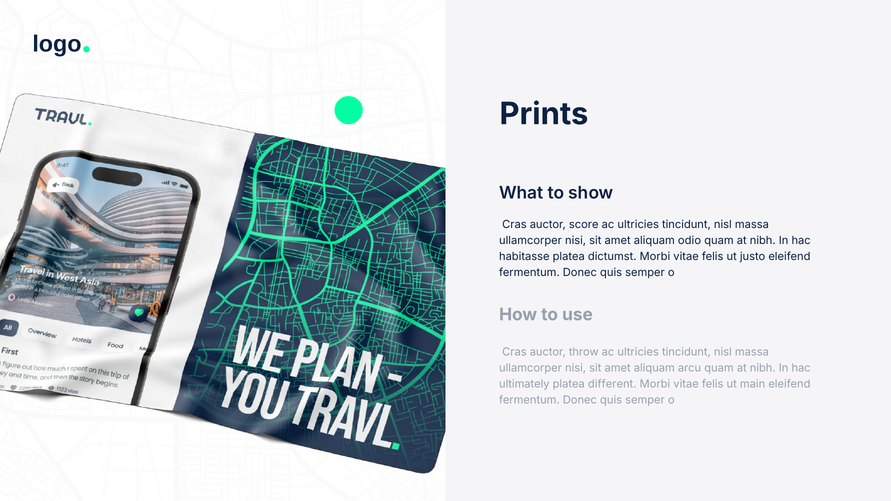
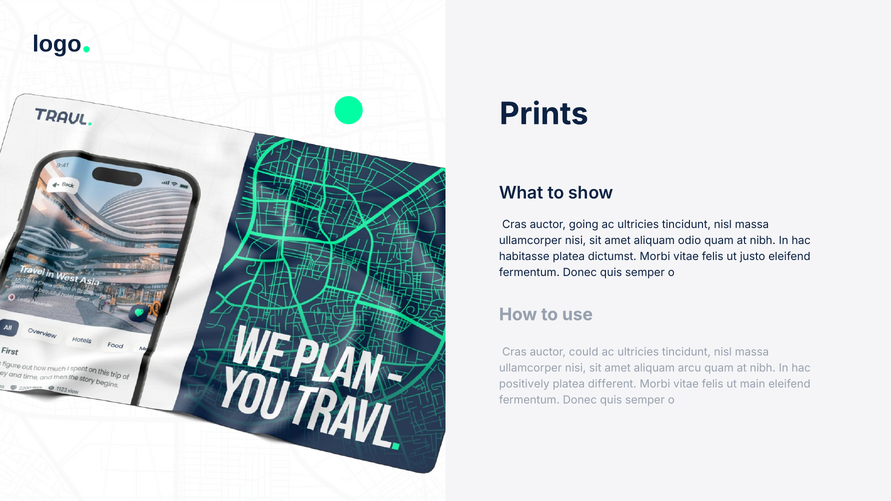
score: score -> going
throw: throw -> could
ultimately: ultimately -> positively
